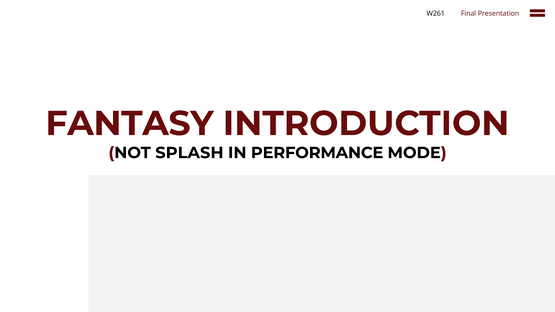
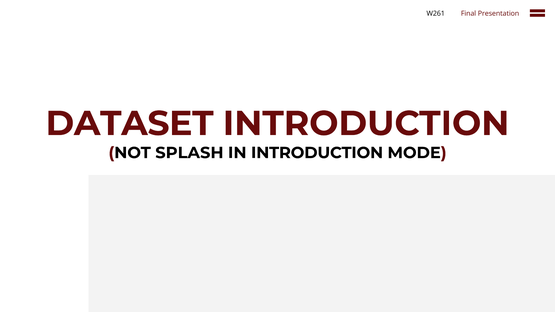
FANTASY: FANTASY -> DATASET
IN PERFORMANCE: PERFORMANCE -> INTRODUCTION
